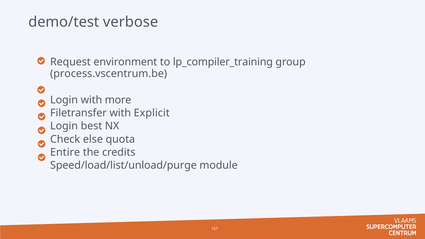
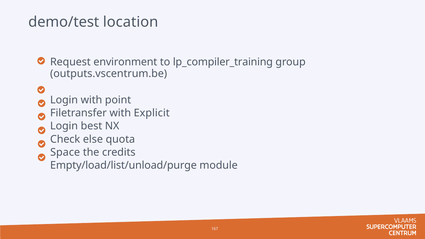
verbose: verbose -> location
process.vscentrum.be: process.vscentrum.be -> outputs.vscentrum.be
more: more -> point
Entire: Entire -> Space
Speed/load/list/unload/purge: Speed/load/list/unload/purge -> Empty/load/list/unload/purge
